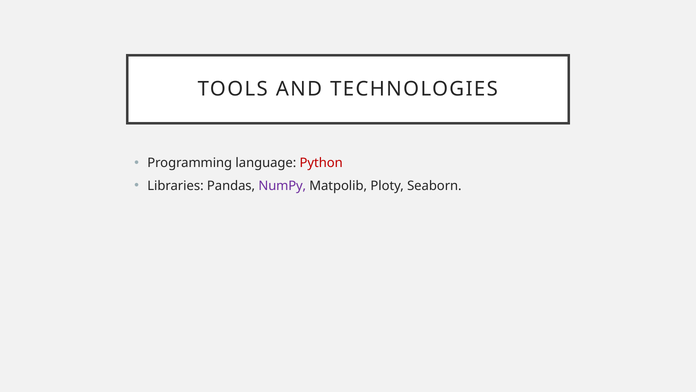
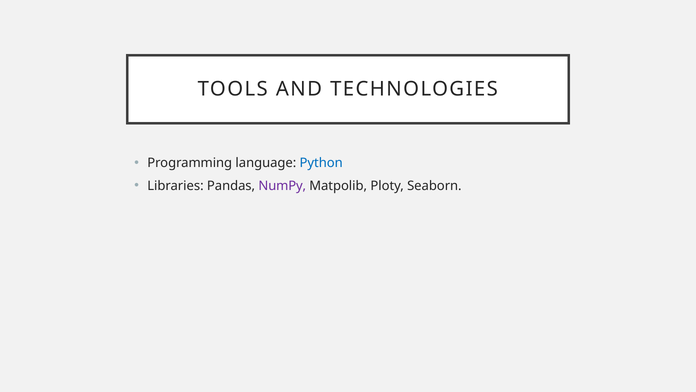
Python colour: red -> blue
